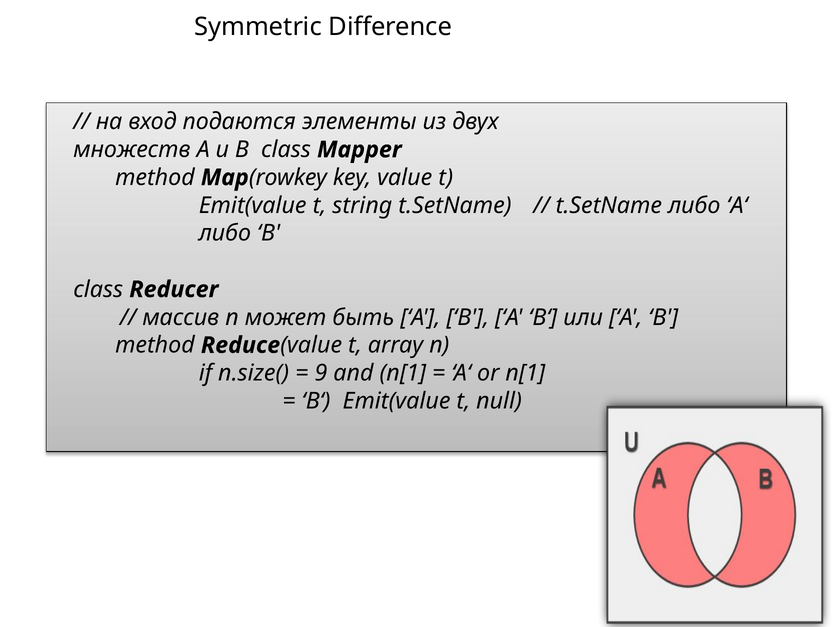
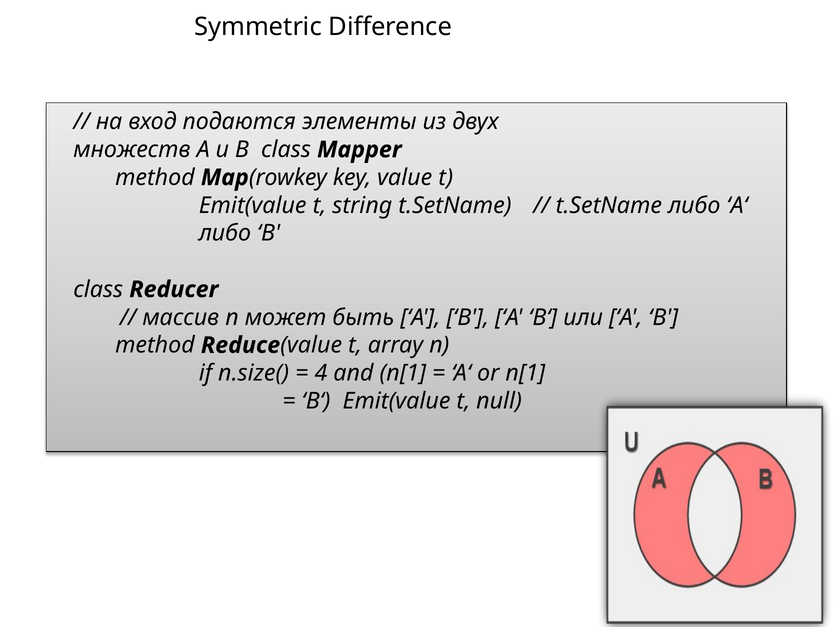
9: 9 -> 4
